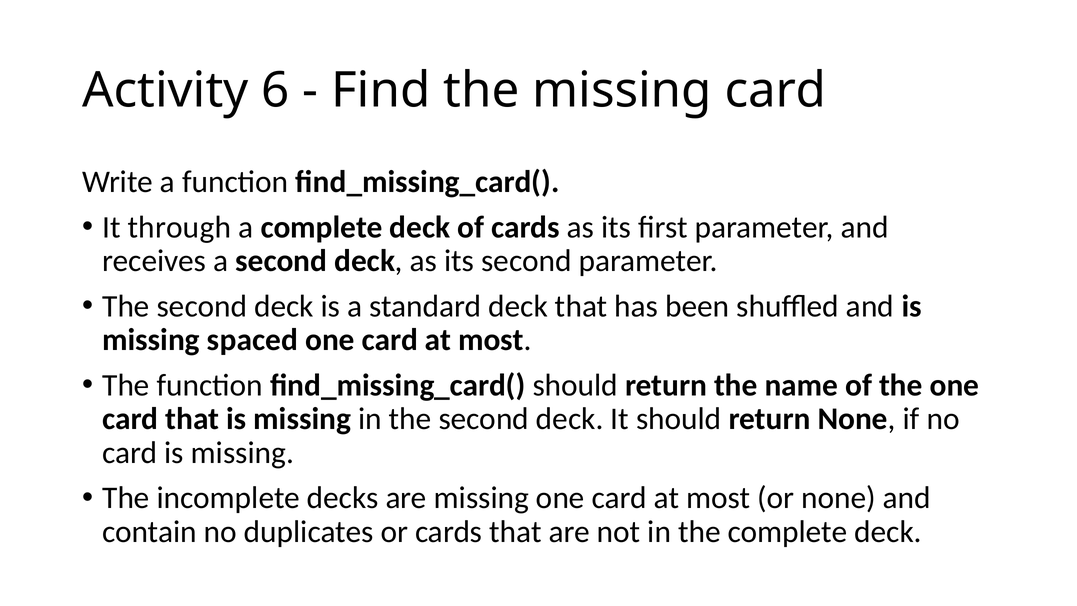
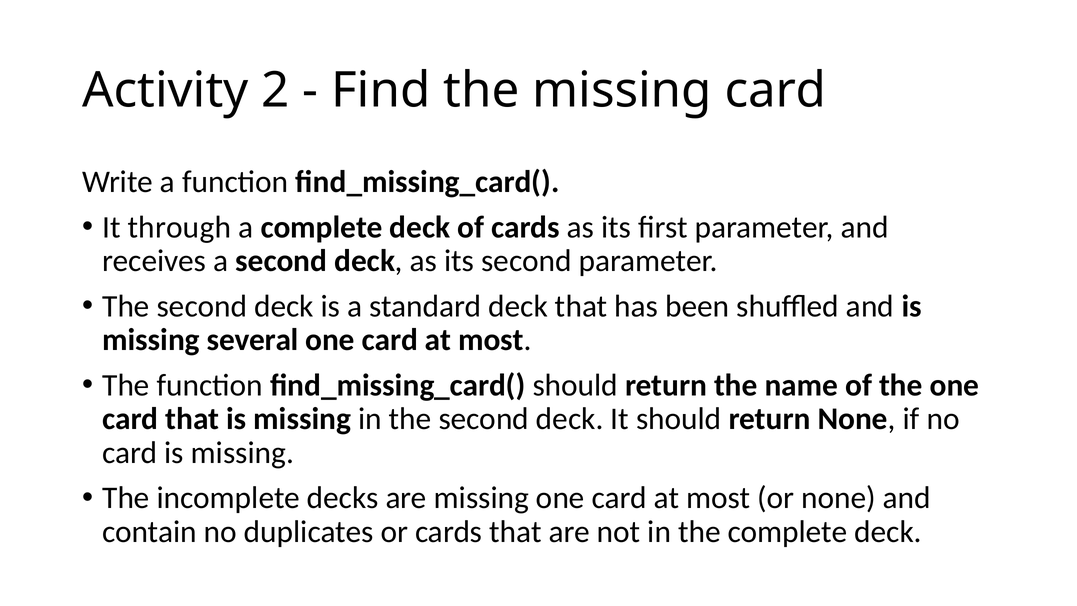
6: 6 -> 2
spaced: spaced -> several
